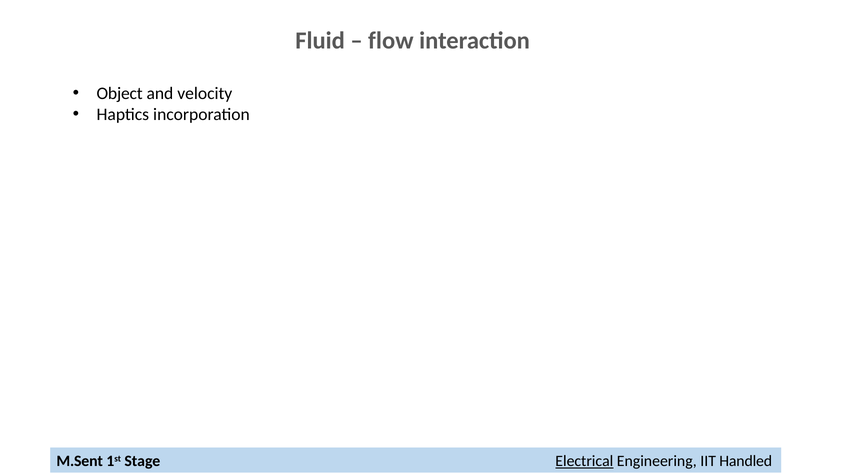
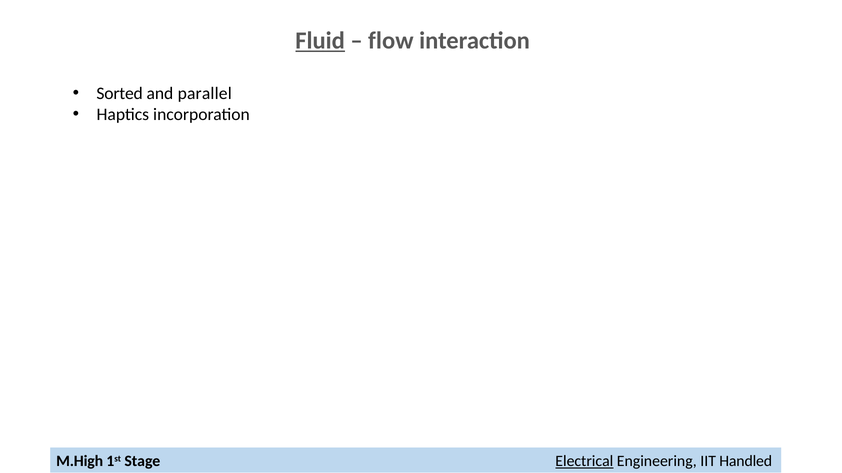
Fluid underline: none -> present
Object: Object -> Sorted
velocity: velocity -> parallel
M.Sent: M.Sent -> M.High
